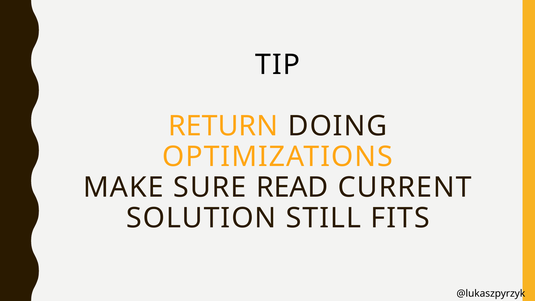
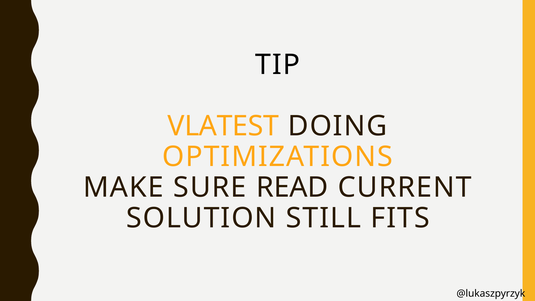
RETURN: RETURN -> VLATEST
